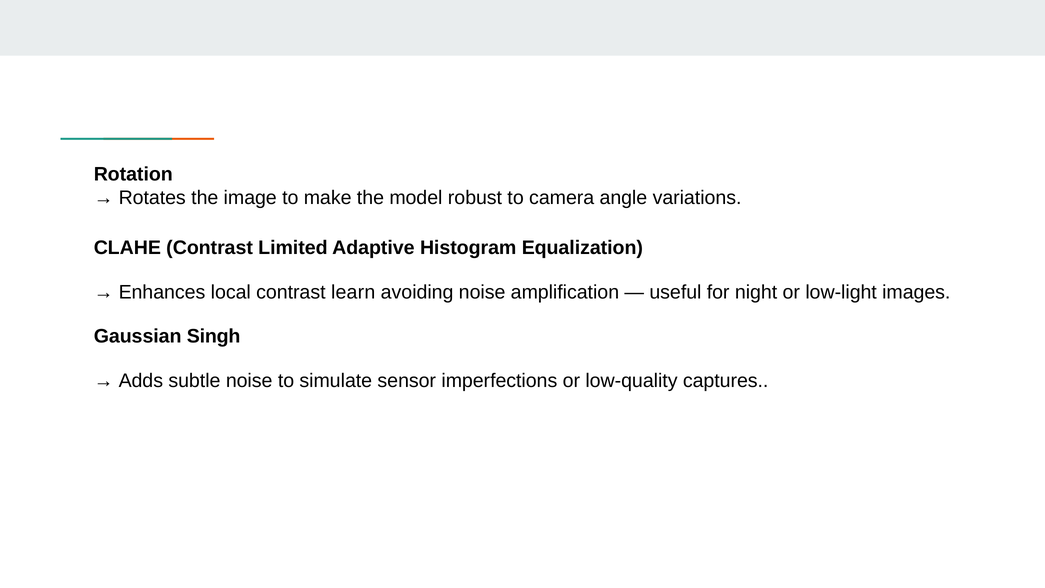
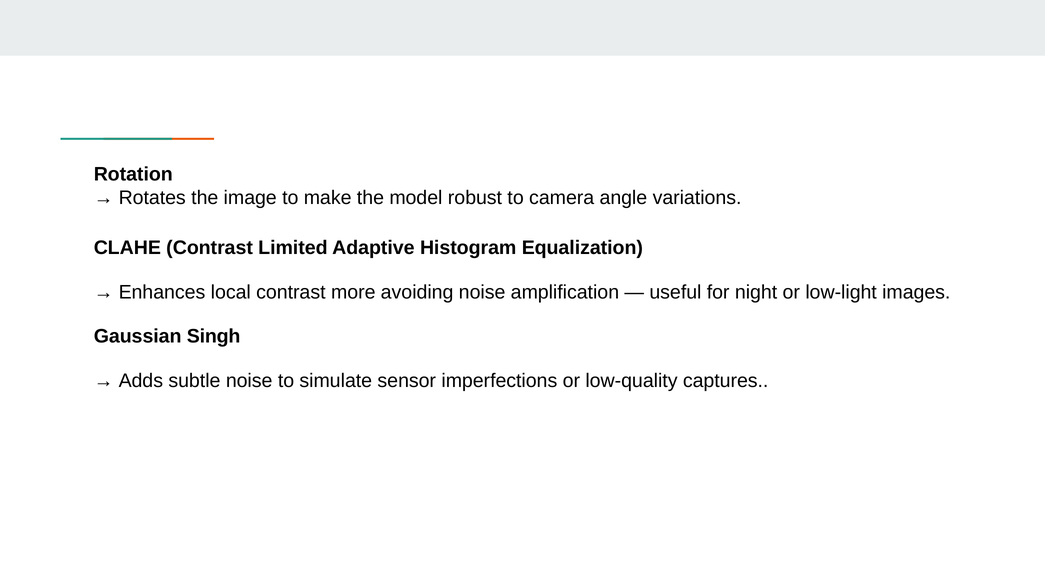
learn: learn -> more
